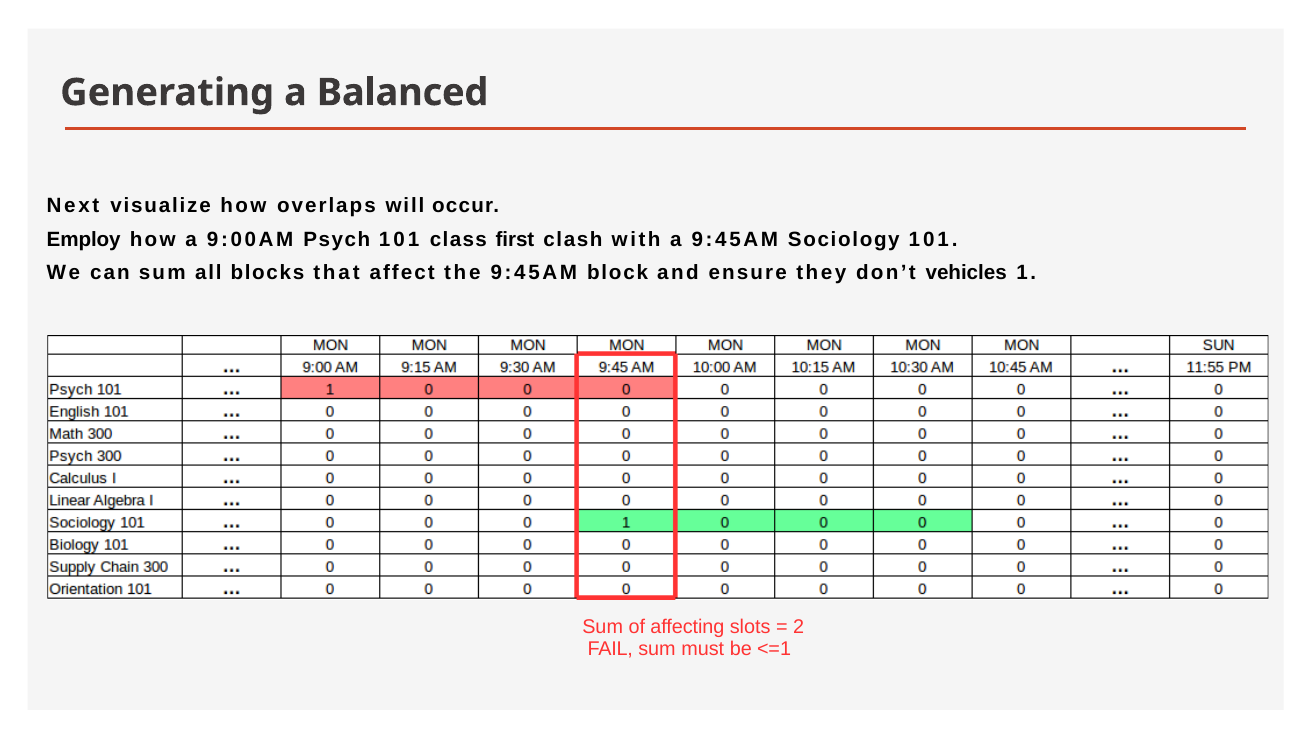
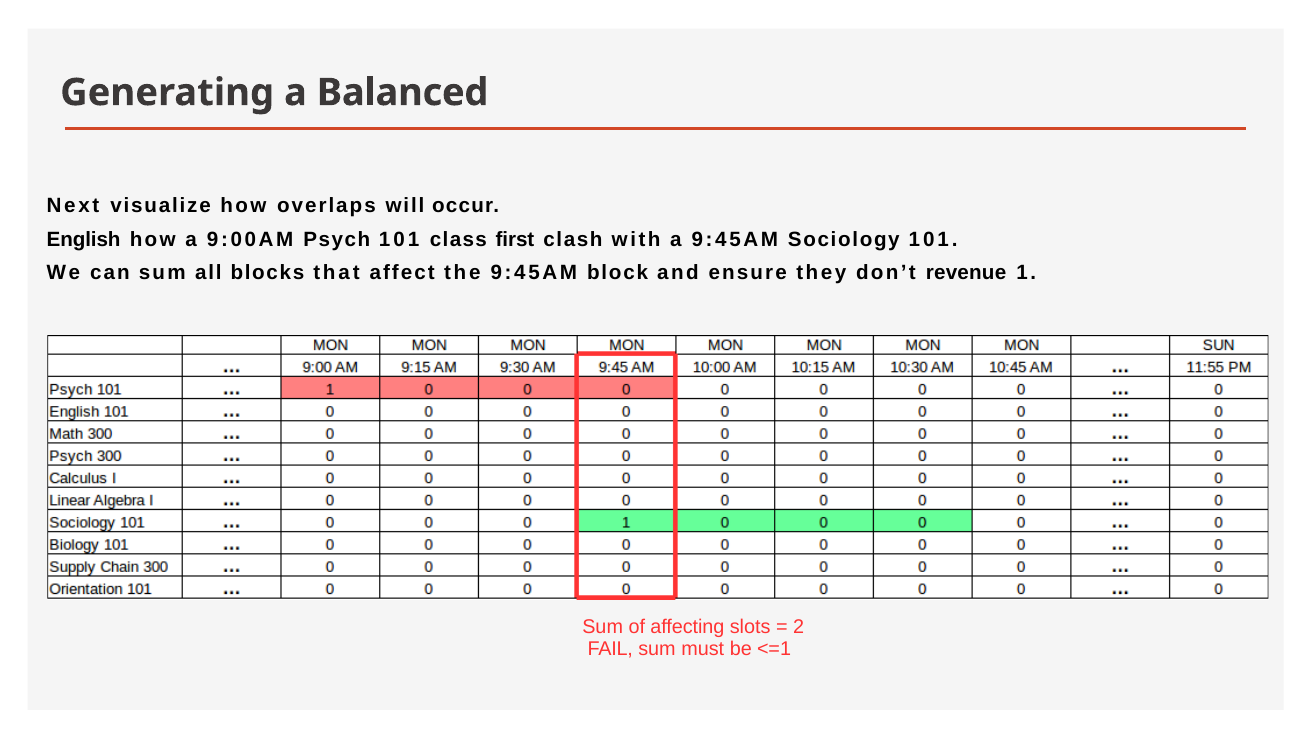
Employ: Employ -> English
vehicles: vehicles -> revenue
